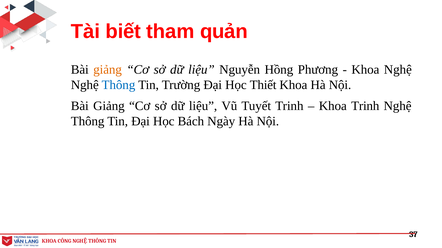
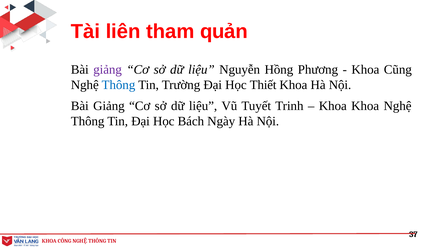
biết: biết -> liên
giảng at (108, 70) colour: orange -> purple
Khoa Nghệ: Nghệ -> Cũng
Khoa Trinh: Trinh -> Khoa
